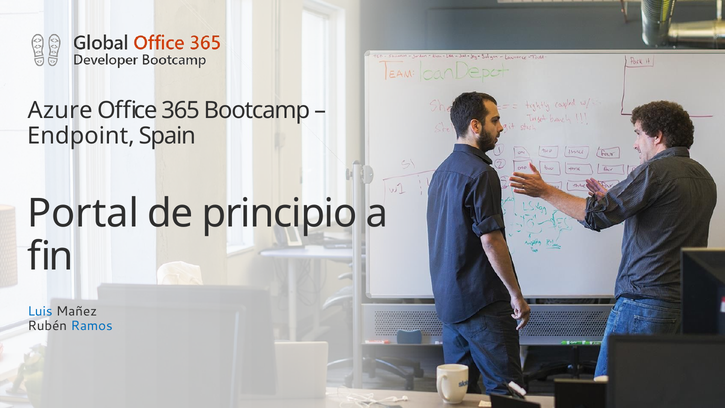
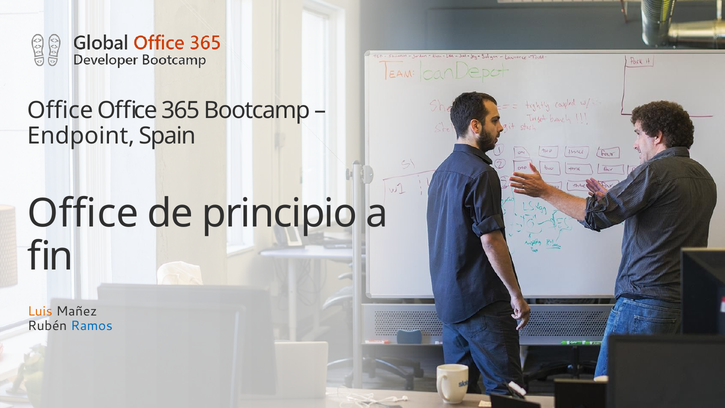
Azure at (60, 110): Azure -> Office
Portal at (83, 213): Portal -> Office
Luis colour: blue -> orange
